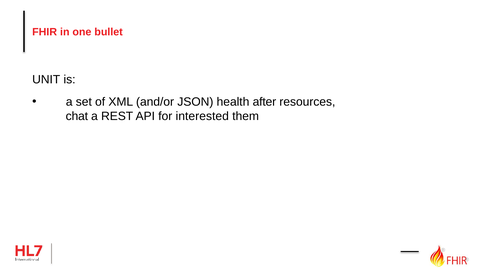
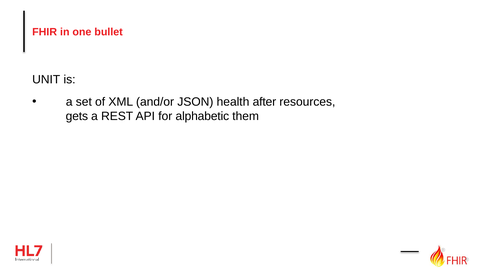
chat: chat -> gets
interested: interested -> alphabetic
